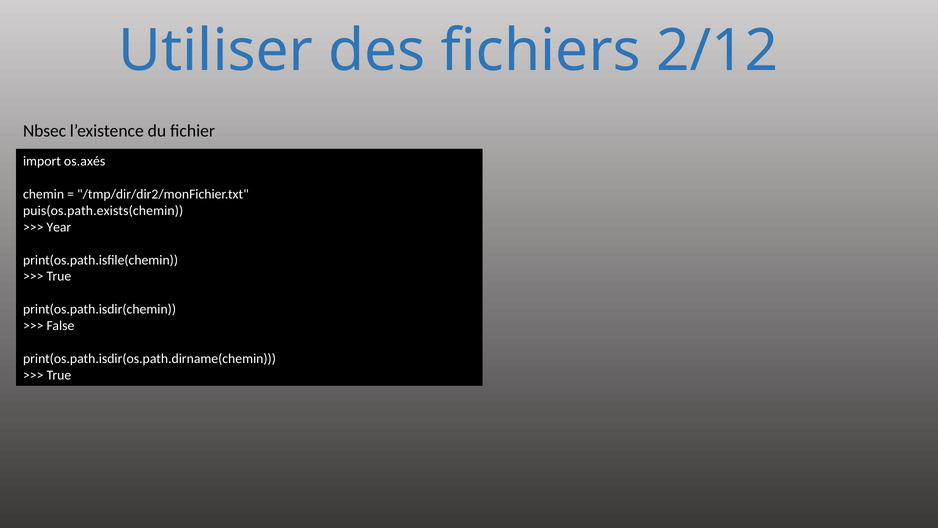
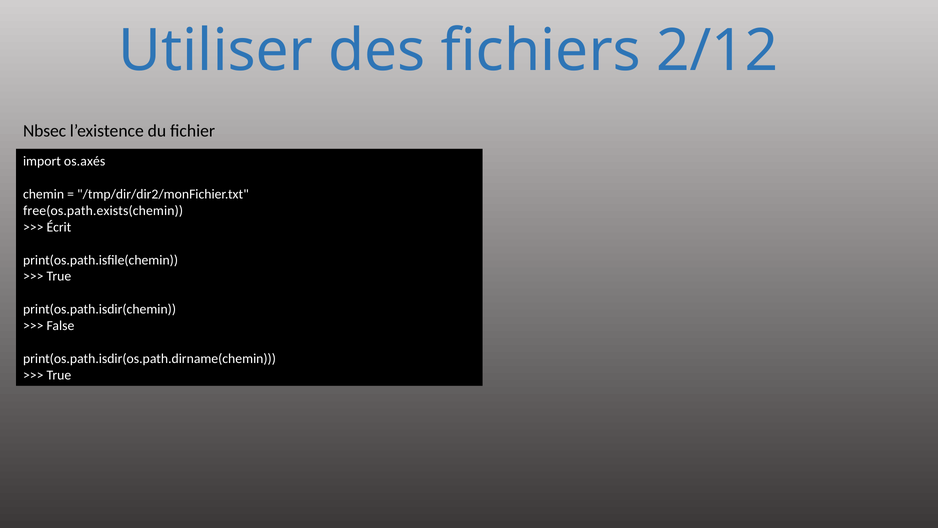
puis(os.path.exists(chemin: puis(os.path.exists(chemin -> free(os.path.exists(chemin
Year: Year -> Écrit
